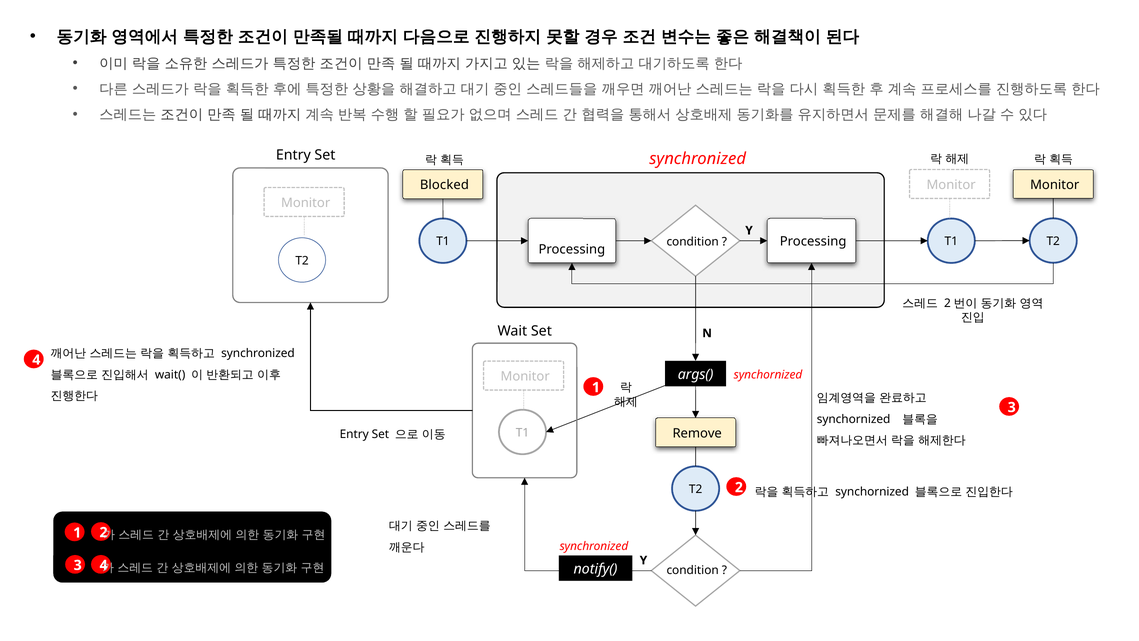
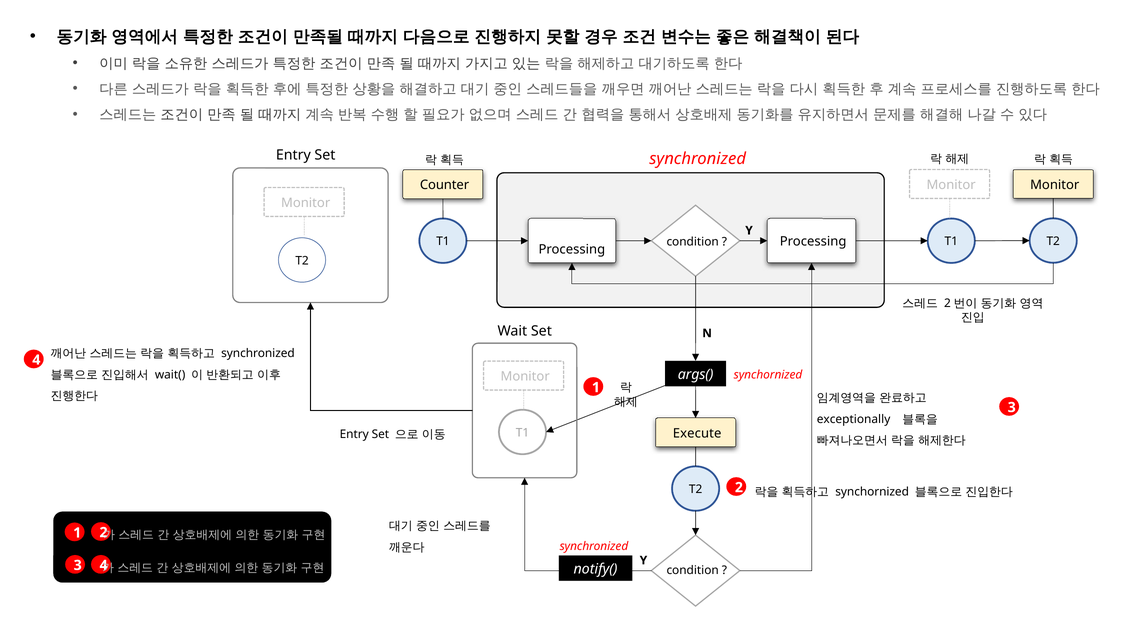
Blocked: Blocked -> Counter
synchornized at (854, 419): synchornized -> exceptionally
Remove: Remove -> Execute
